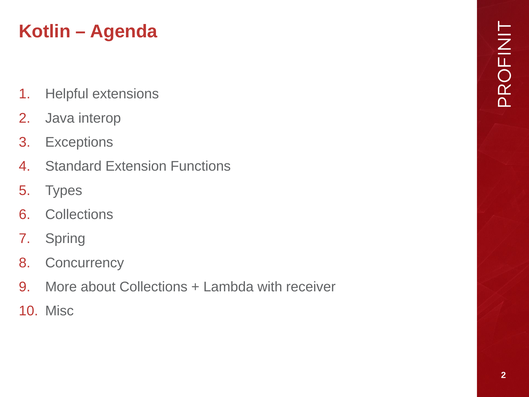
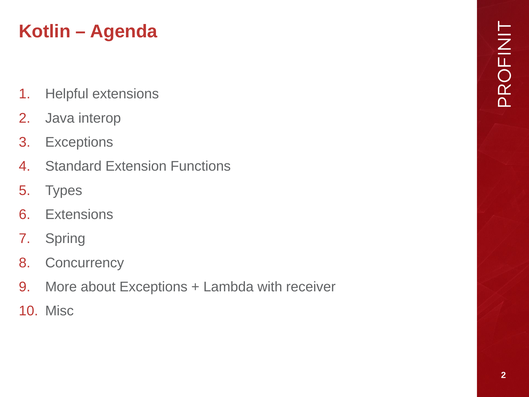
Collections at (79, 214): Collections -> Extensions
about Collections: Collections -> Exceptions
